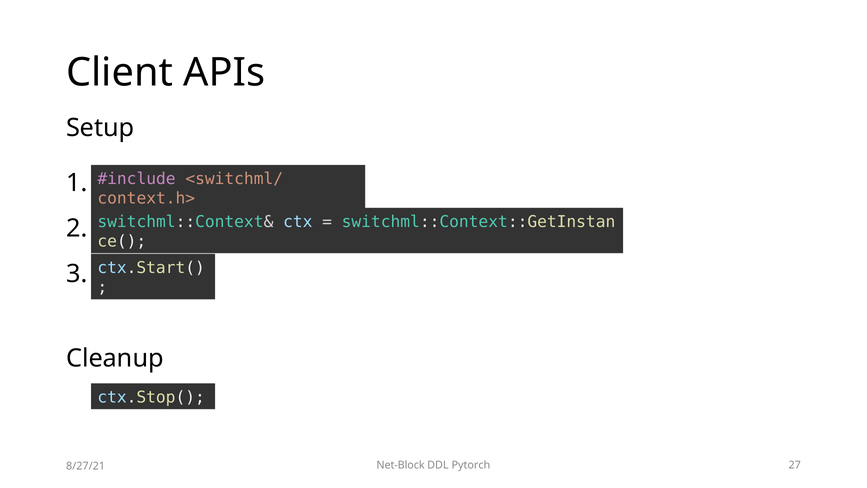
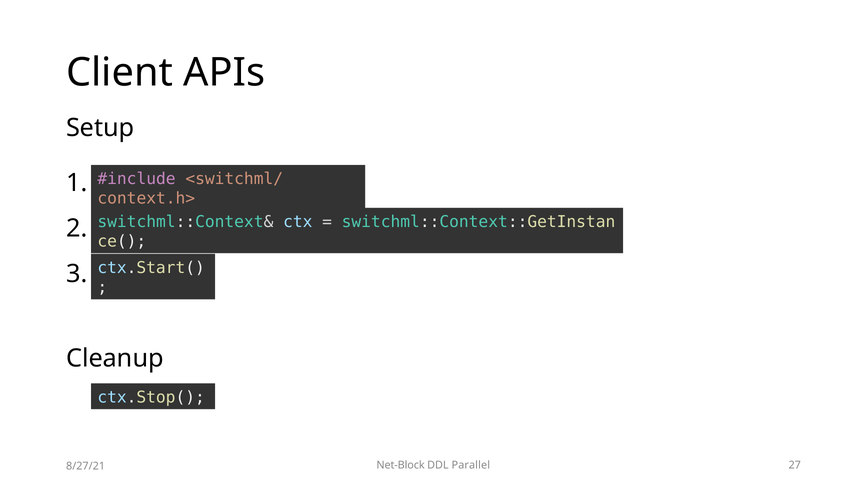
Pytorch: Pytorch -> Parallel
